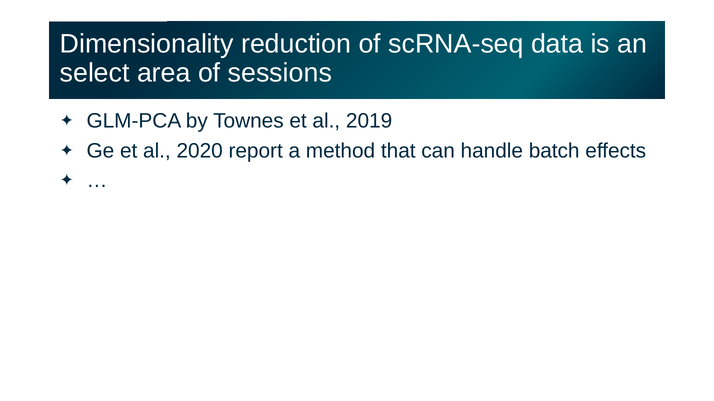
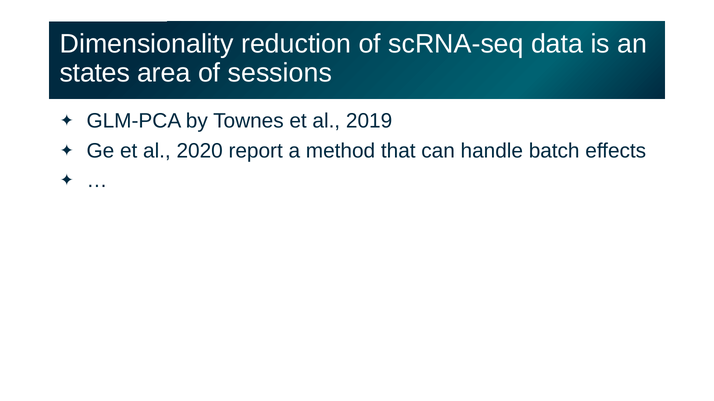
select: select -> states
